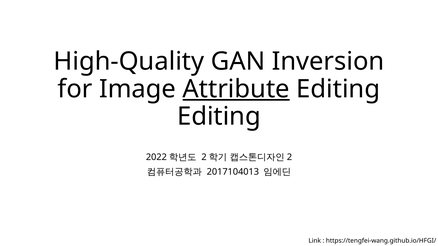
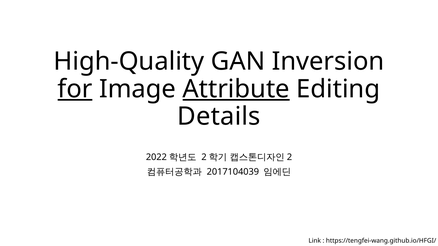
for underline: none -> present
Editing at (219, 117): Editing -> Details
2017104013: 2017104013 -> 2017104039
